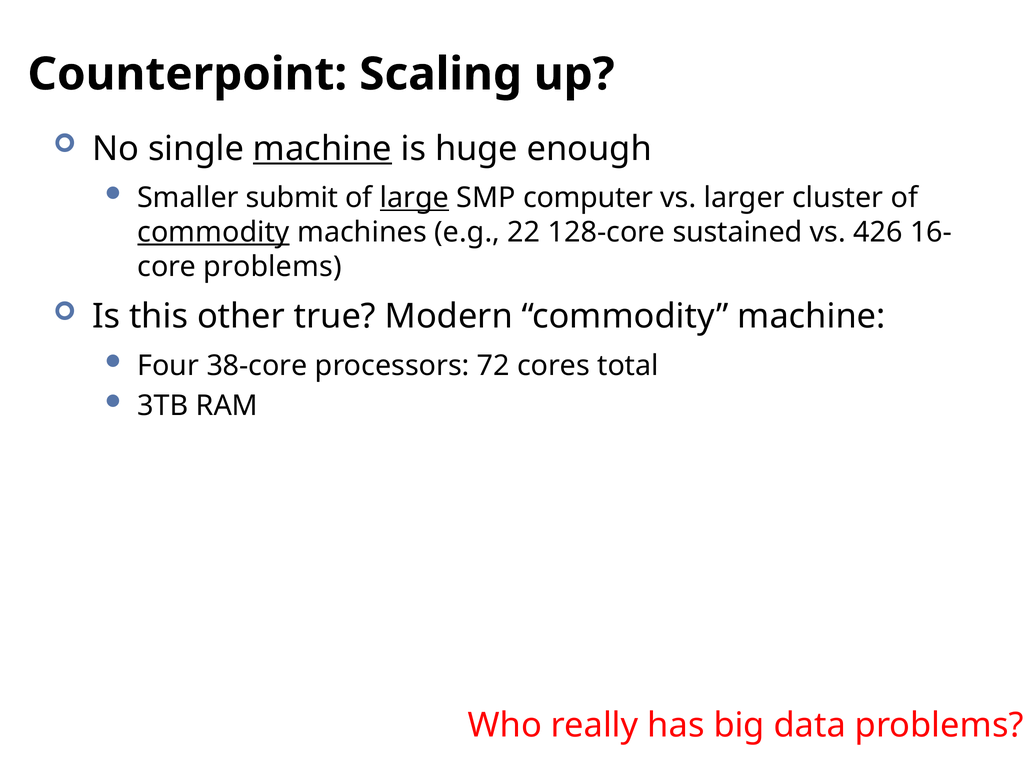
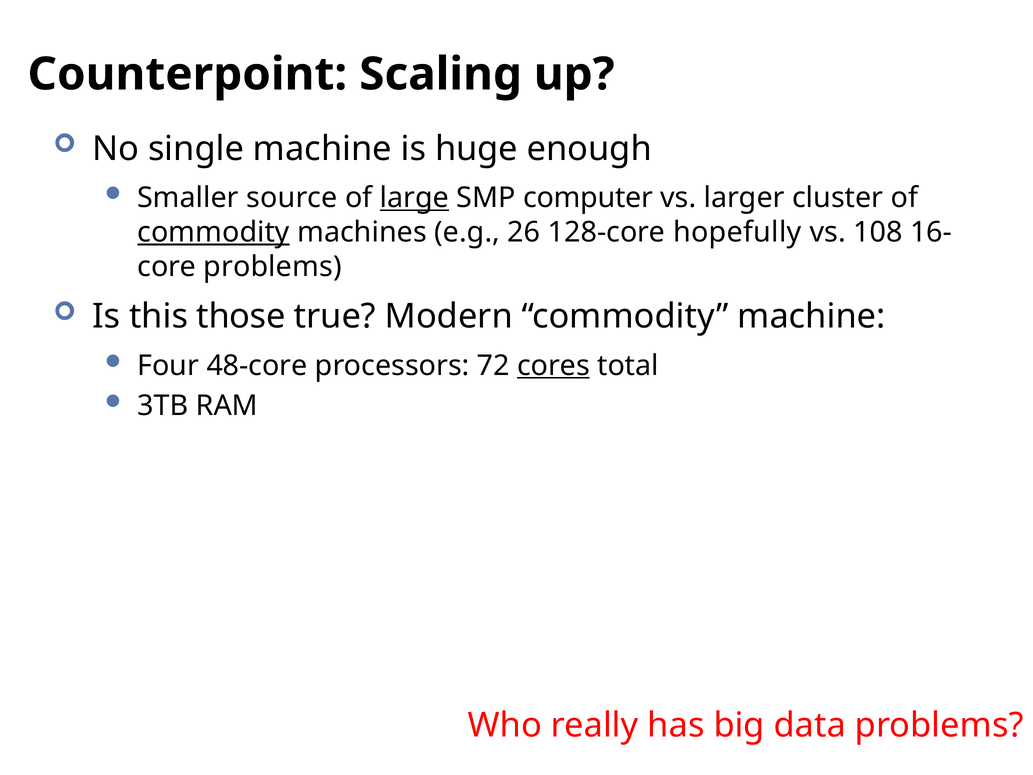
machine at (322, 149) underline: present -> none
submit: submit -> source
22: 22 -> 26
sustained: sustained -> hopefully
426: 426 -> 108
other: other -> those
38-core: 38-core -> 48-core
cores underline: none -> present
